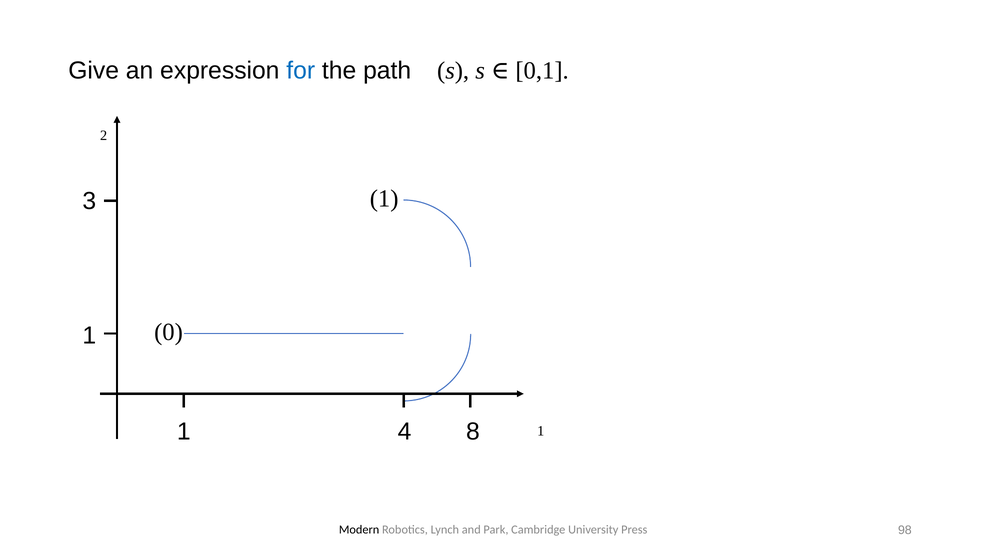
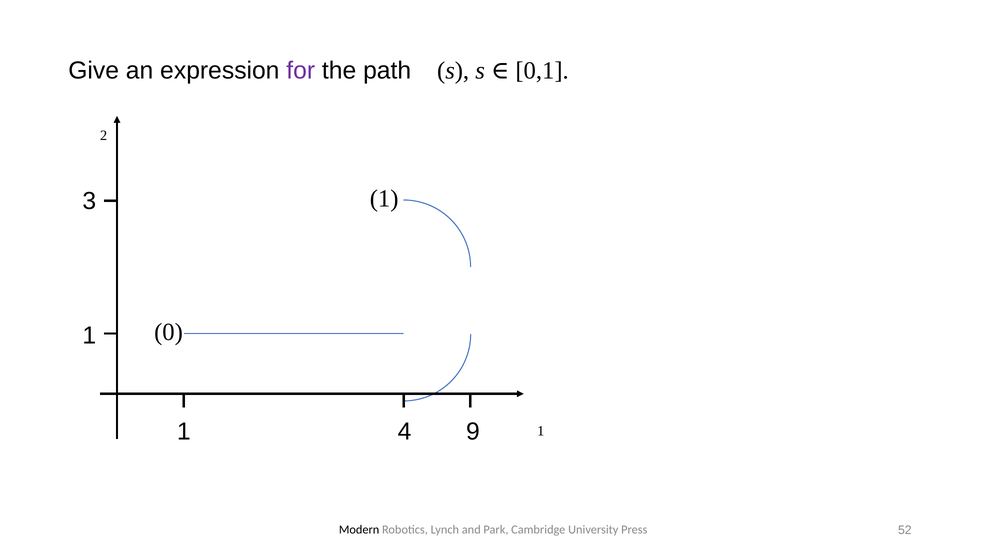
for colour: blue -> purple
8: 8 -> 9
98: 98 -> 52
